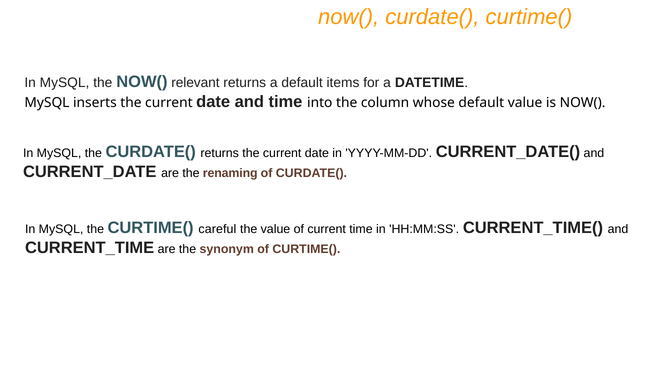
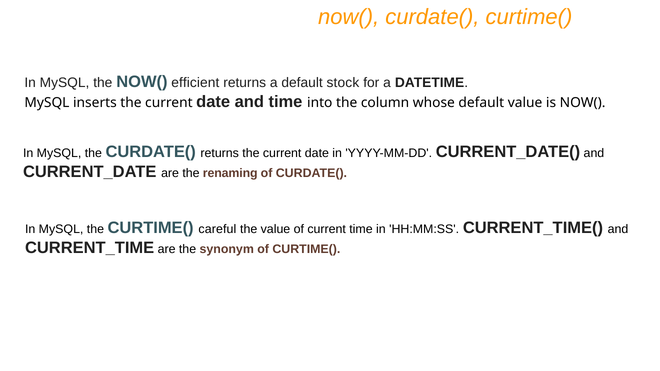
relevant: relevant -> efficient
items: items -> stock
